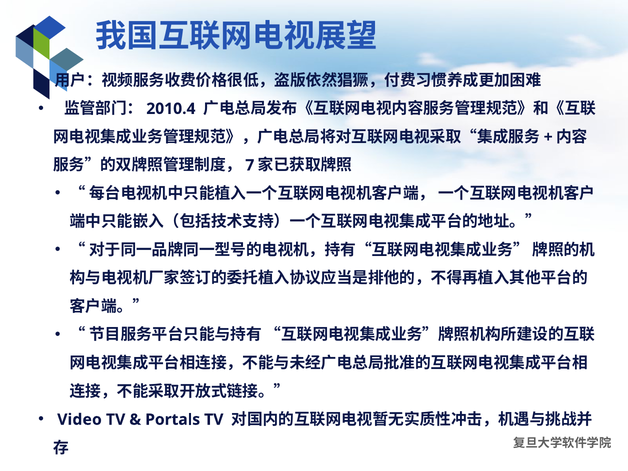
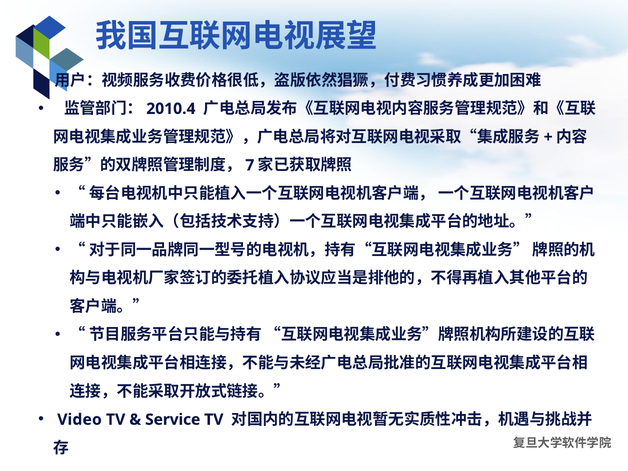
Portals: Portals -> Service
